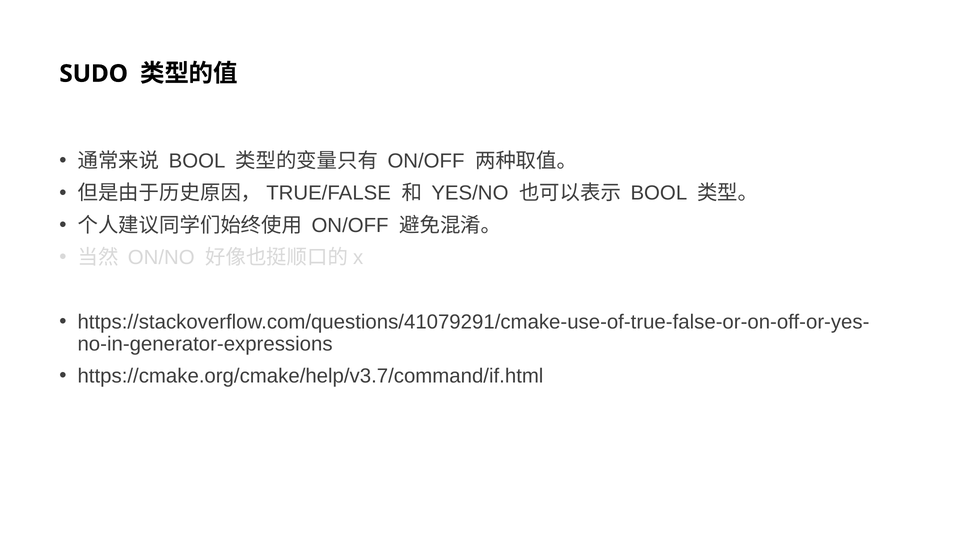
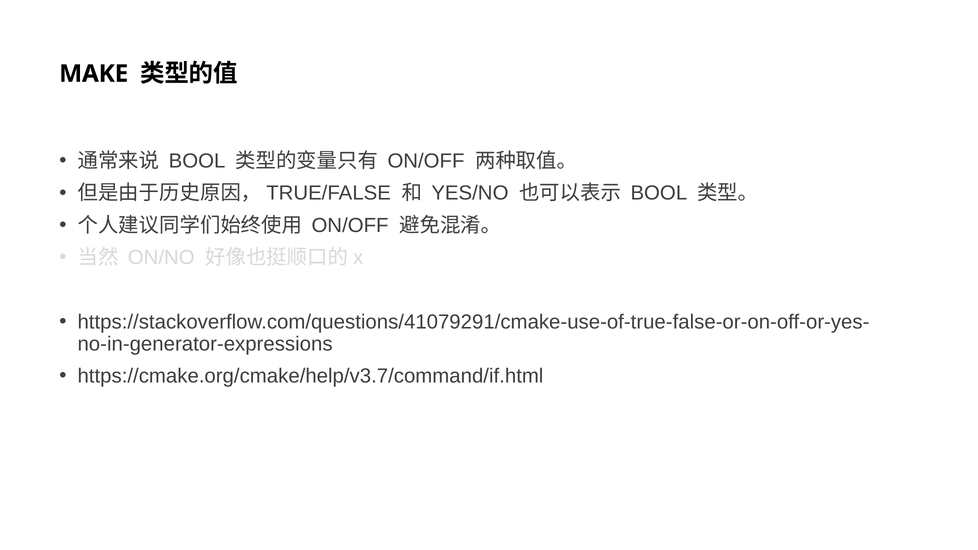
SUDO: SUDO -> MAKE
